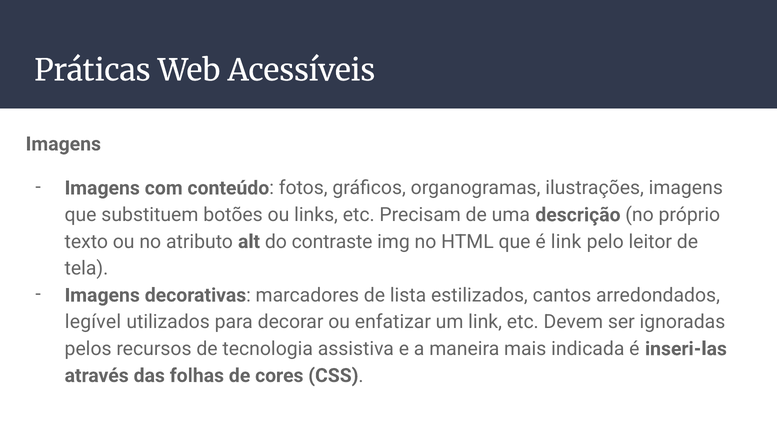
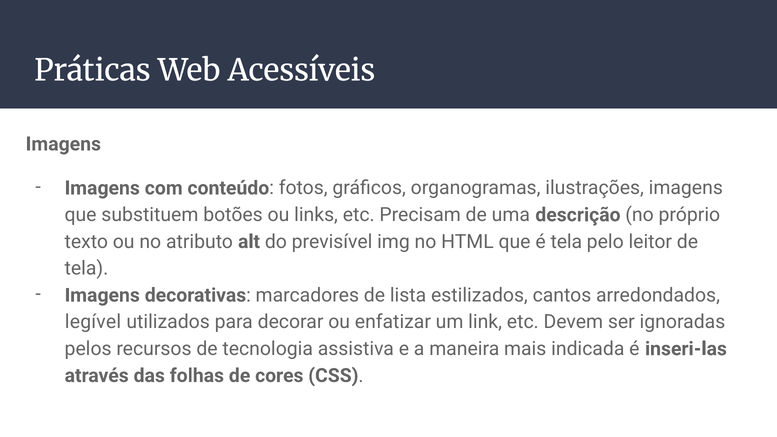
contraste: contraste -> previsível
é link: link -> tela
